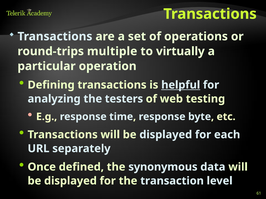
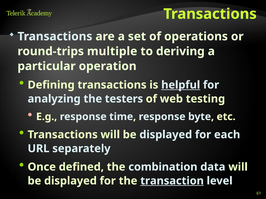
virtually: virtually -> deriving
synonymous: synonymous -> combination
transaction underline: none -> present
